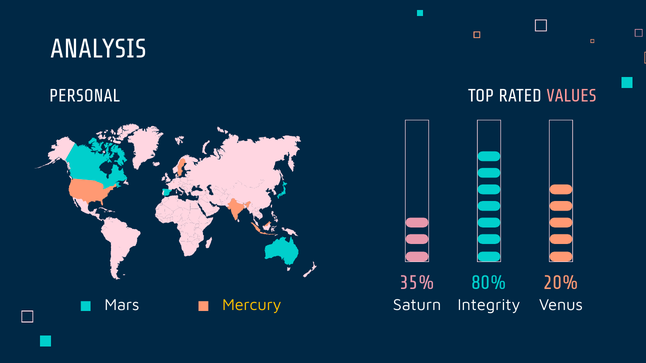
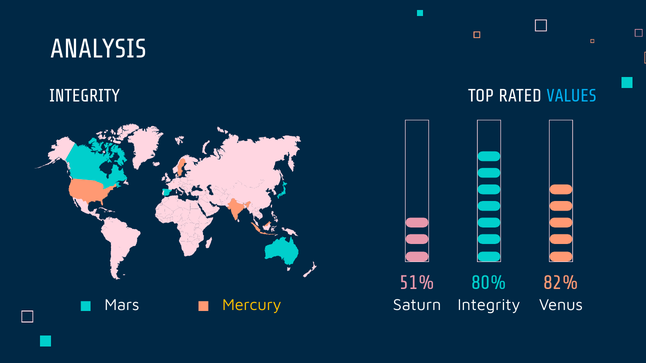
PERSONAL at (85, 96): PERSONAL -> INTEGRITY
VALUES colour: pink -> light blue
35%: 35% -> 51%
20%: 20% -> 82%
